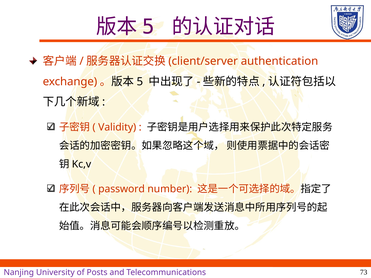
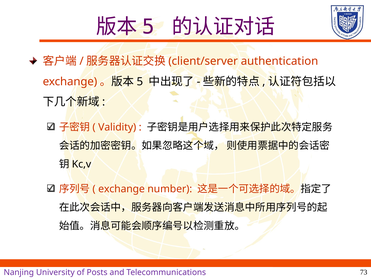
password at (122, 189): password -> exchange
